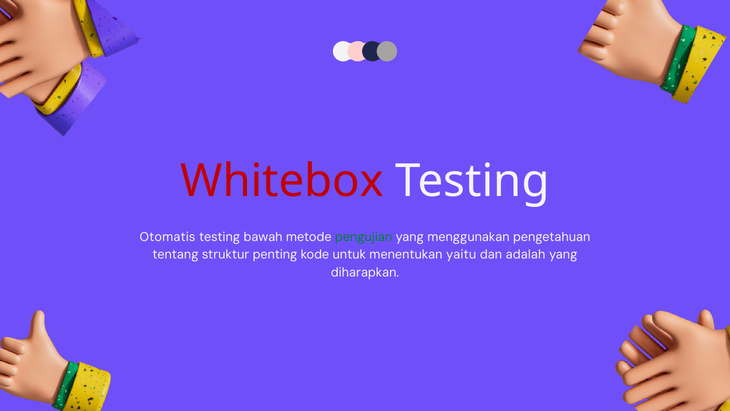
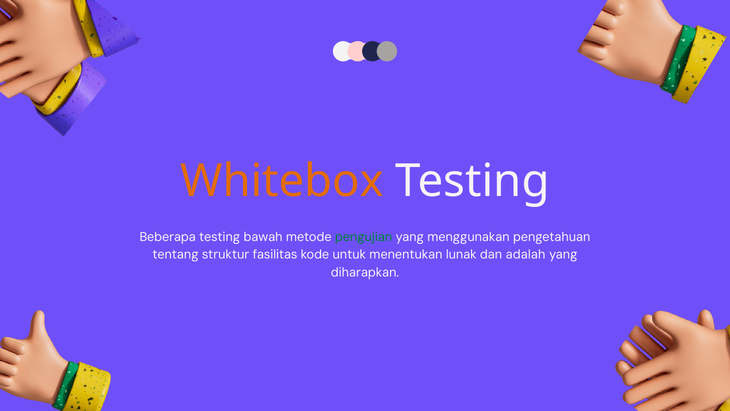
Whitebox colour: red -> orange
Otomatis: Otomatis -> Beberapa
penting: penting -> fasilitas
yaitu: yaitu -> lunak
